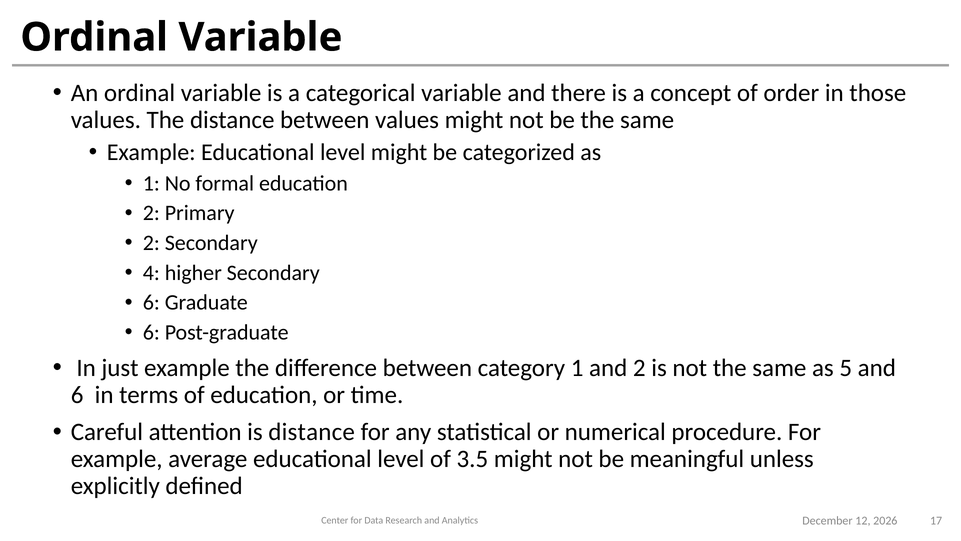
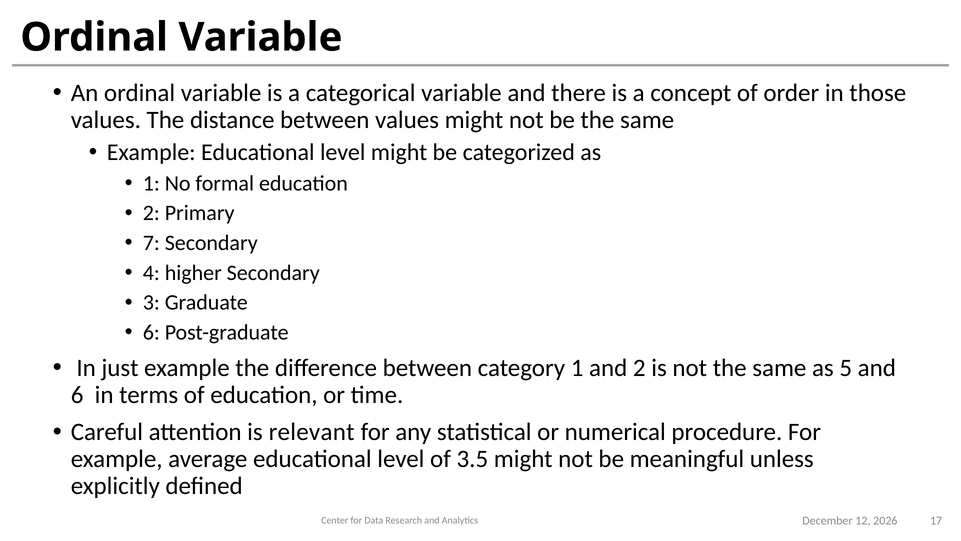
2 at (151, 243): 2 -> 7
6 at (151, 302): 6 -> 3
is distance: distance -> relevant
